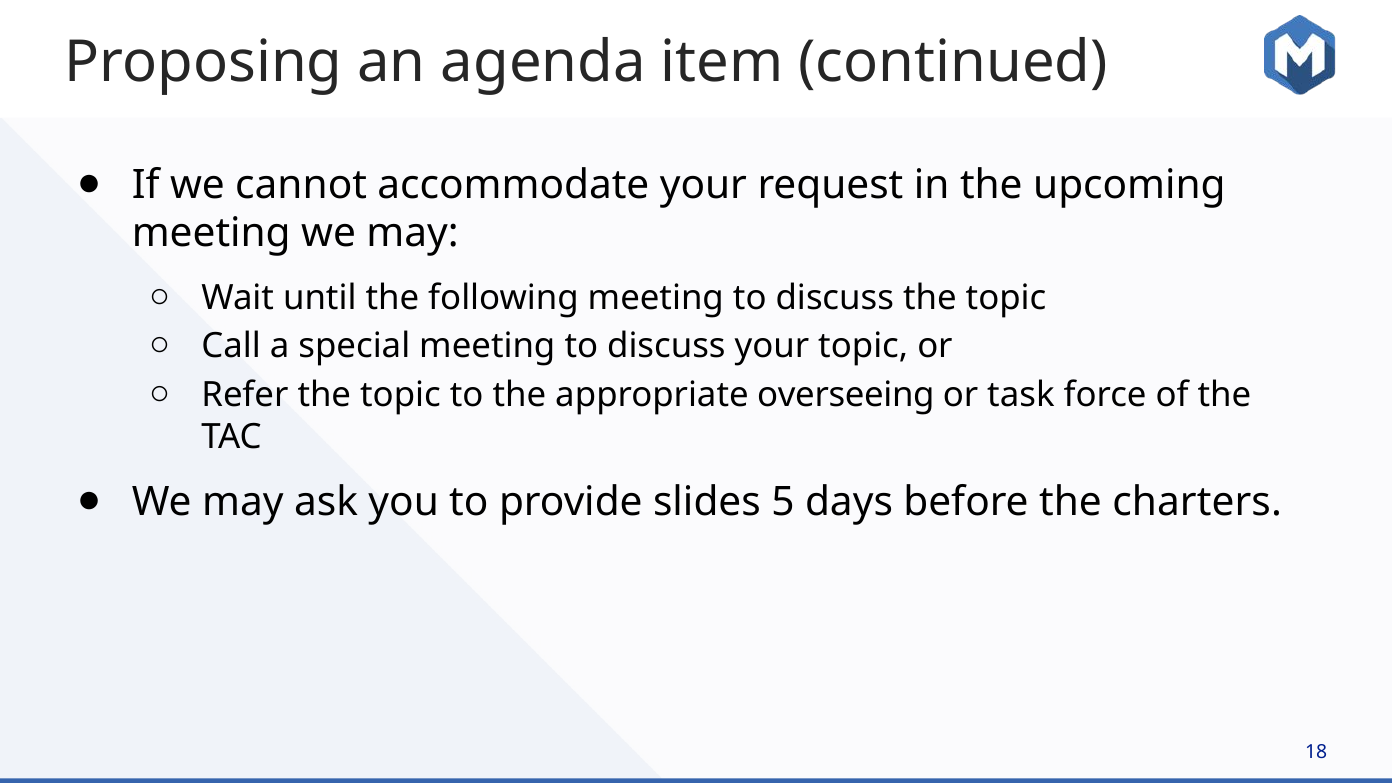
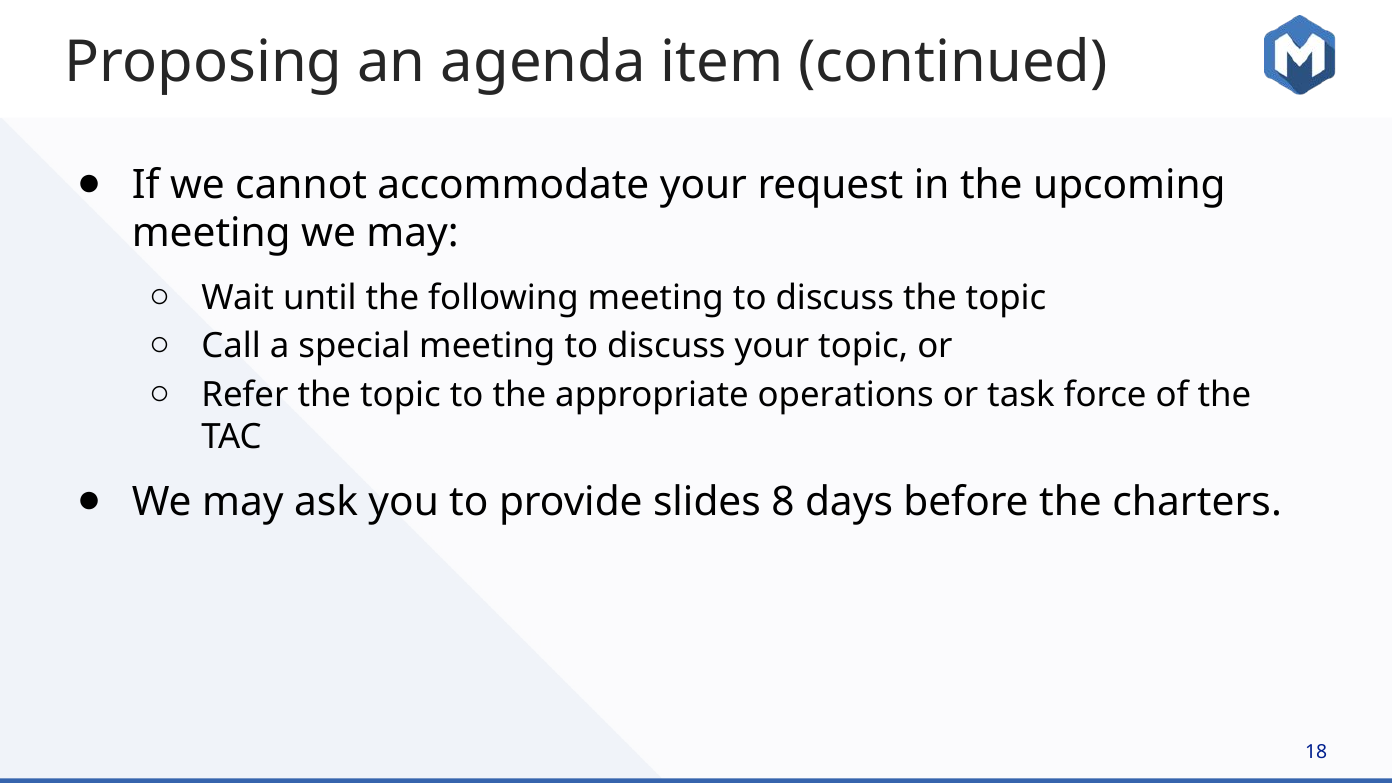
overseeing: overseeing -> operations
5: 5 -> 8
